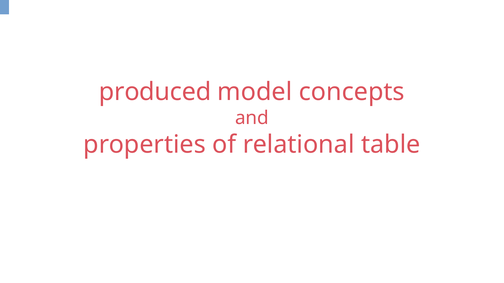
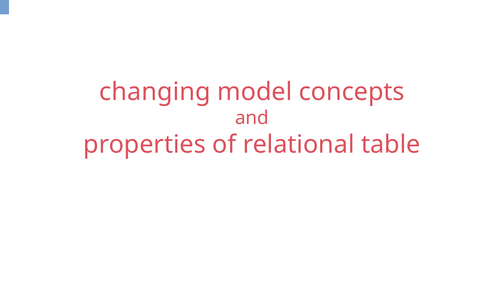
produced: produced -> changing
